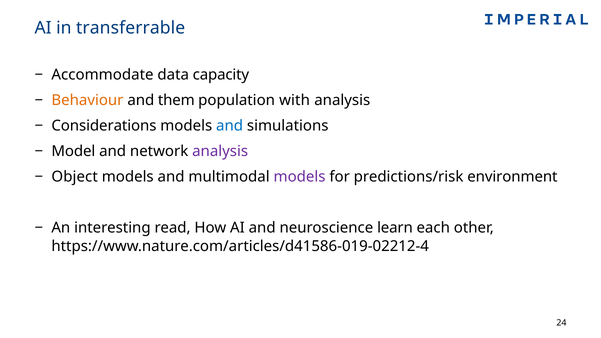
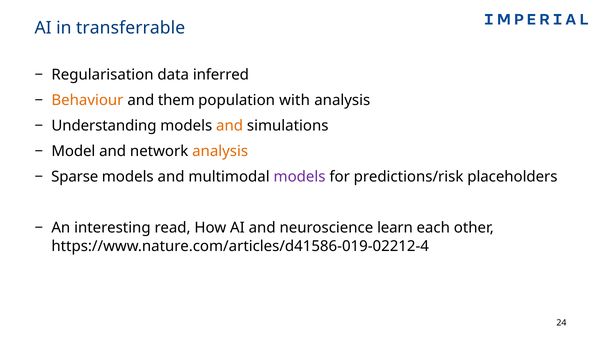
Accommodate: Accommodate -> Regularisation
capacity: capacity -> inferred
Considerations: Considerations -> Understanding
and at (230, 126) colour: blue -> orange
analysis at (220, 151) colour: purple -> orange
Object: Object -> Sparse
environment: environment -> placeholders
